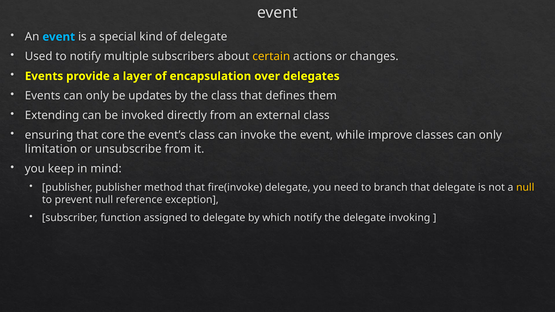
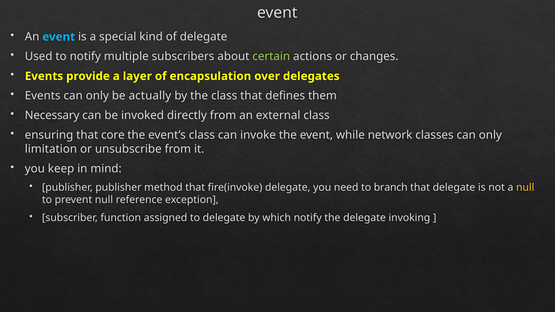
certain colour: yellow -> light green
updates: updates -> actually
Extending: Extending -> Necessary
improve: improve -> network
